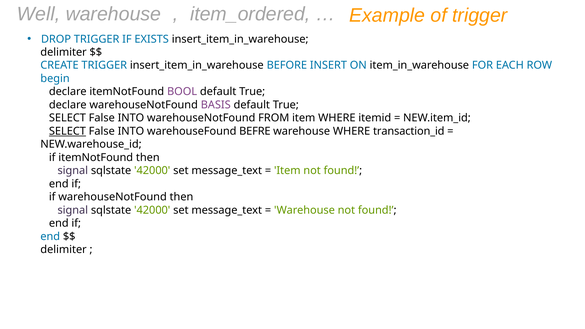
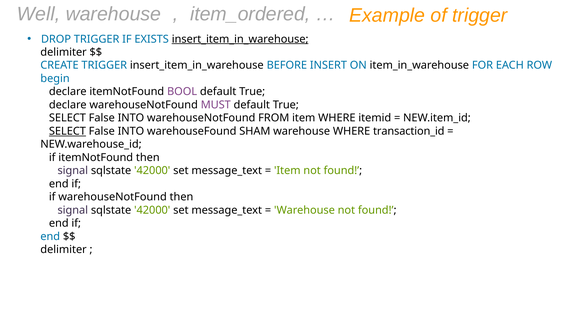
insert_item_in_warehouse at (240, 39) underline: none -> present
BASIS: BASIS -> MUST
BEFRE: BEFRE -> SHAM
